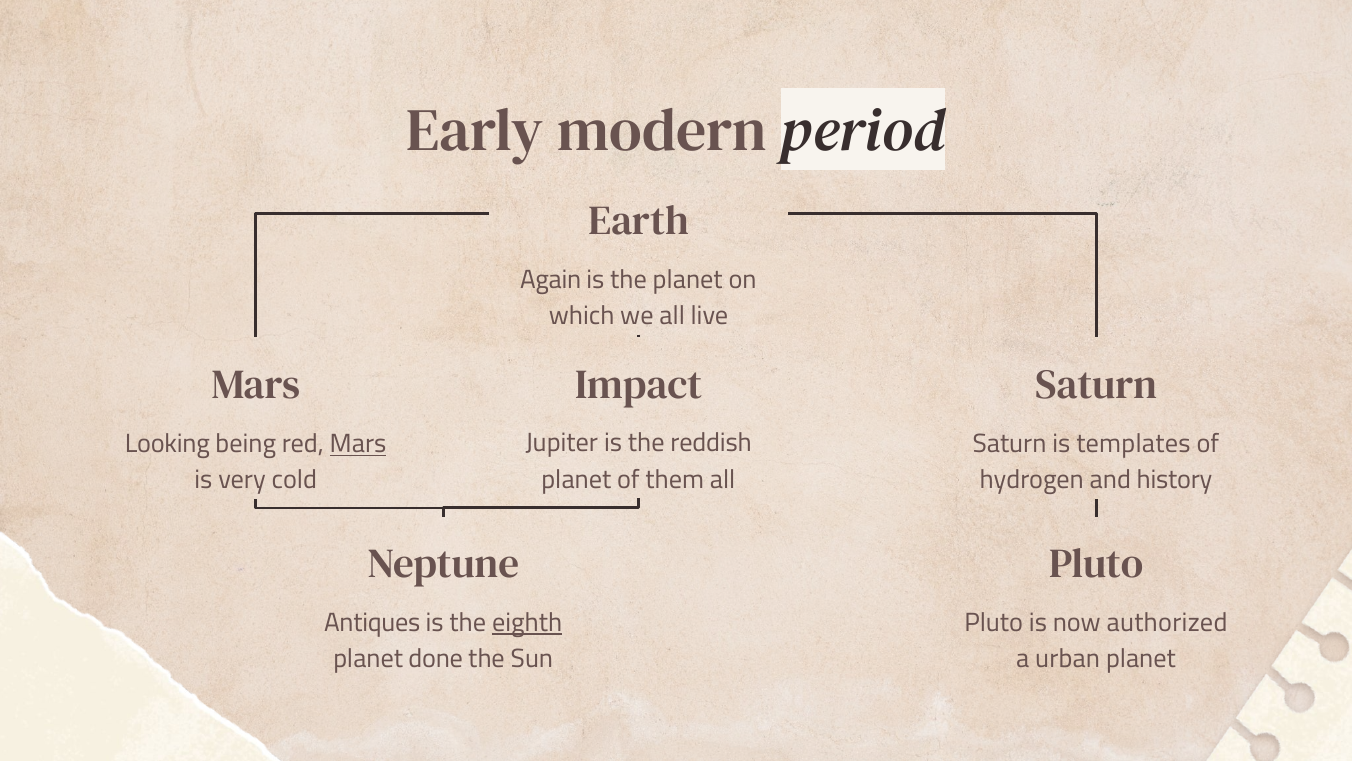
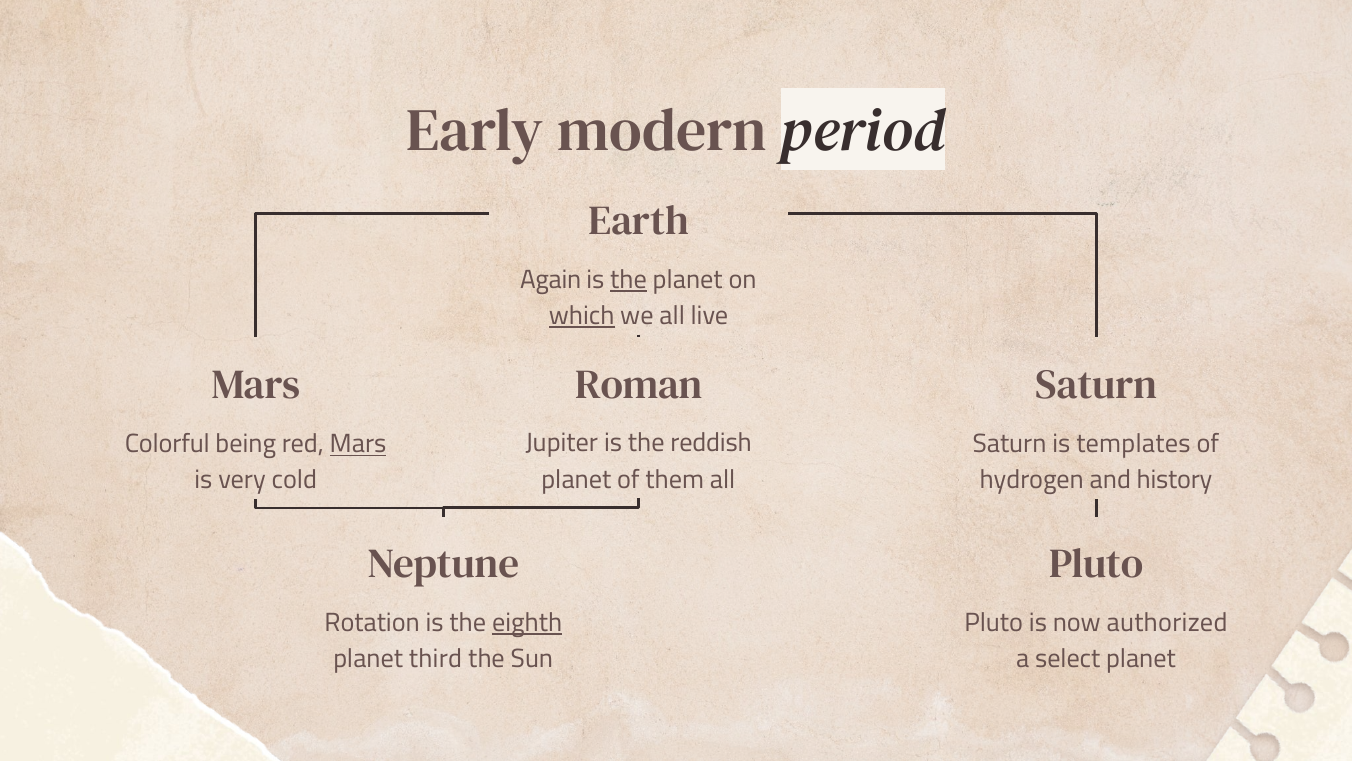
the at (629, 279) underline: none -> present
which underline: none -> present
Impact: Impact -> Roman
Looking: Looking -> Colorful
Antiques: Antiques -> Rotation
done: done -> third
urban: urban -> select
